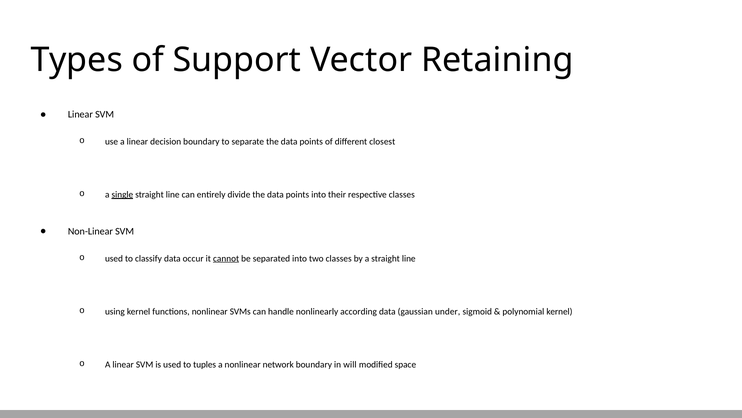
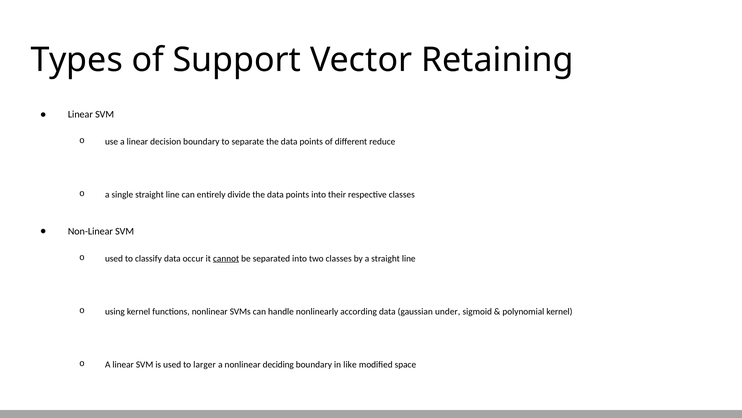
closest: closest -> reduce
single underline: present -> none
tuples: tuples -> larger
network: network -> deciding
will: will -> like
